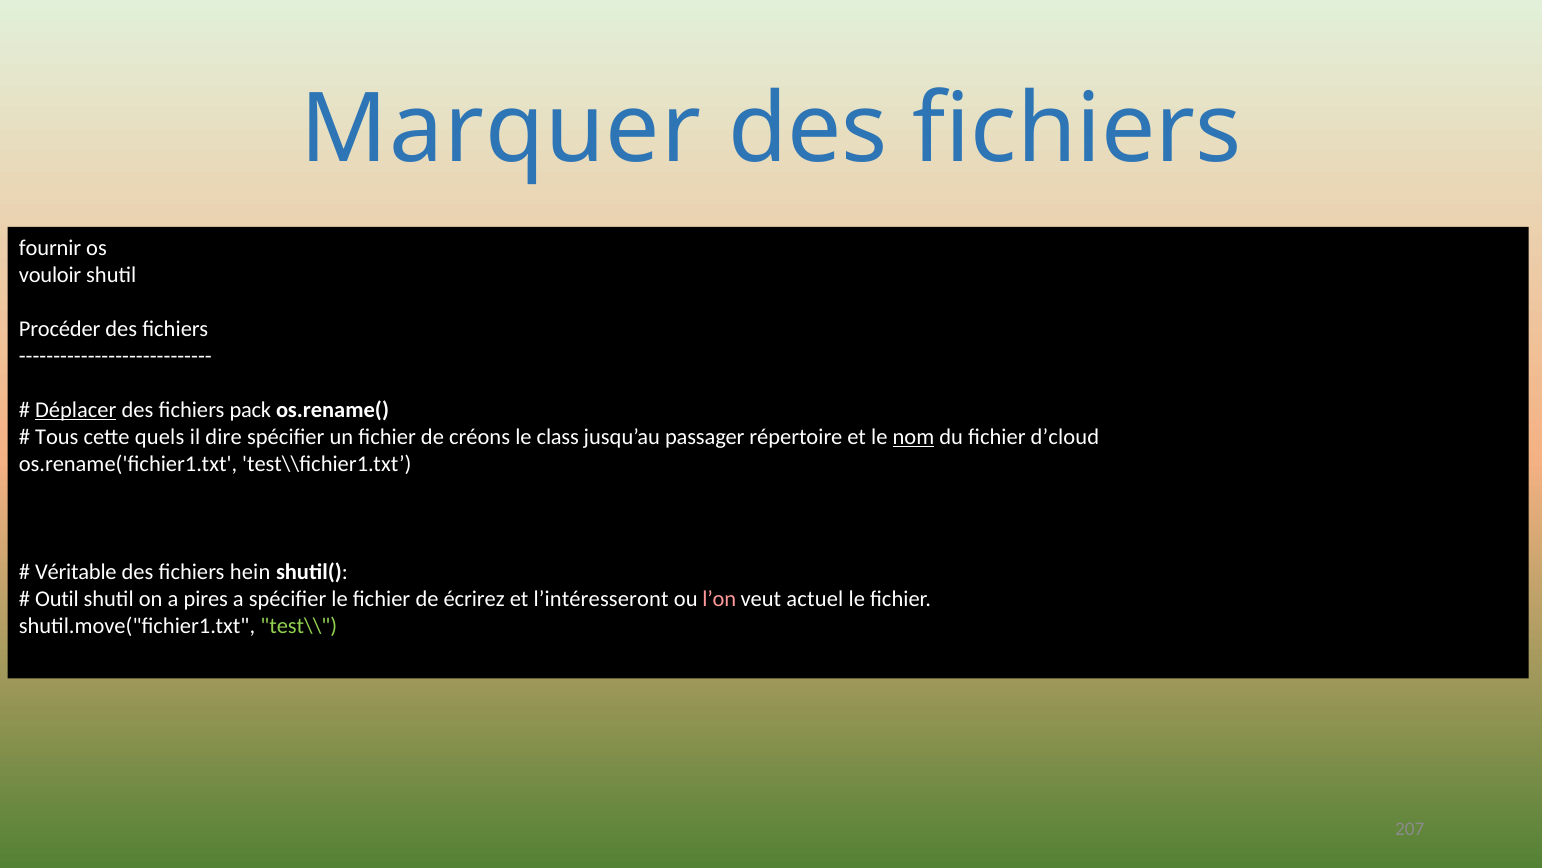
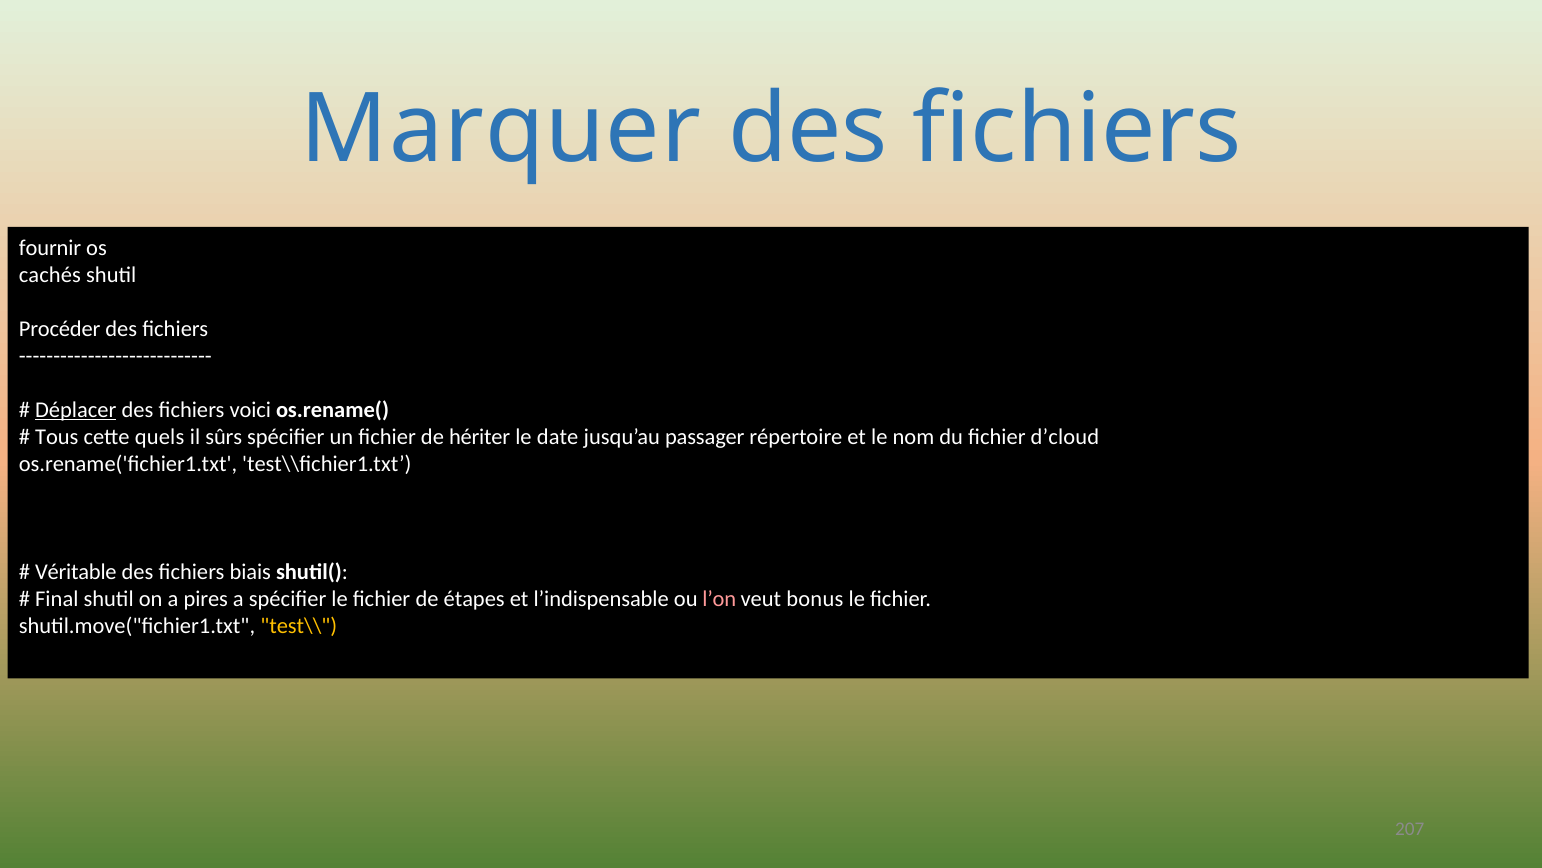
vouloir: vouloir -> cachés
pack: pack -> voici
dire: dire -> sûrs
créons: créons -> hériter
class: class -> date
nom underline: present -> none
hein: hein -> biais
Outil: Outil -> Final
écrirez: écrirez -> étapes
l’intéresseront: l’intéresseront -> l’indispensable
actuel: actuel -> bonus
test\\ colour: light green -> yellow
